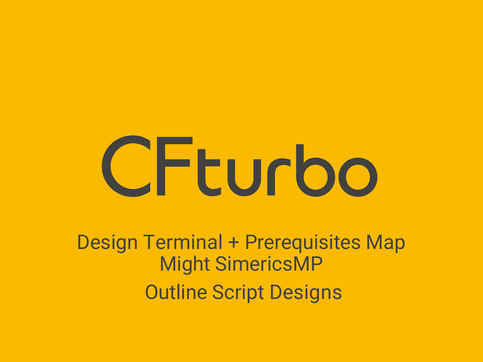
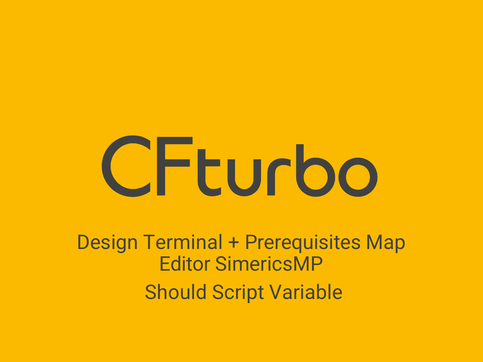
Might: Might -> Editor
Outline: Outline -> Should
Designs: Designs -> Variable
